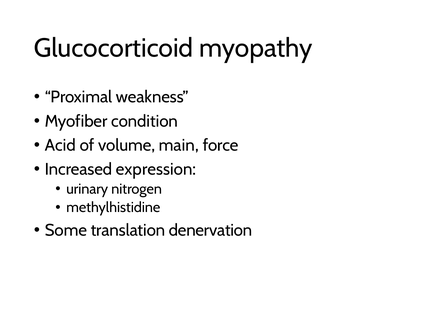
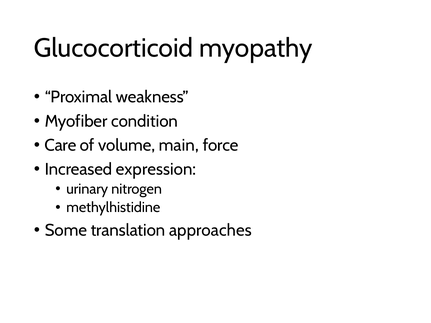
Acid: Acid -> Care
denervation: denervation -> approaches
